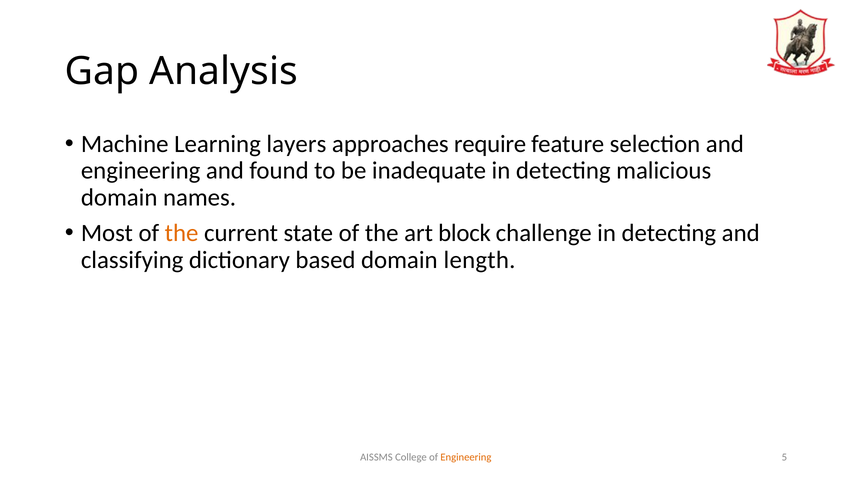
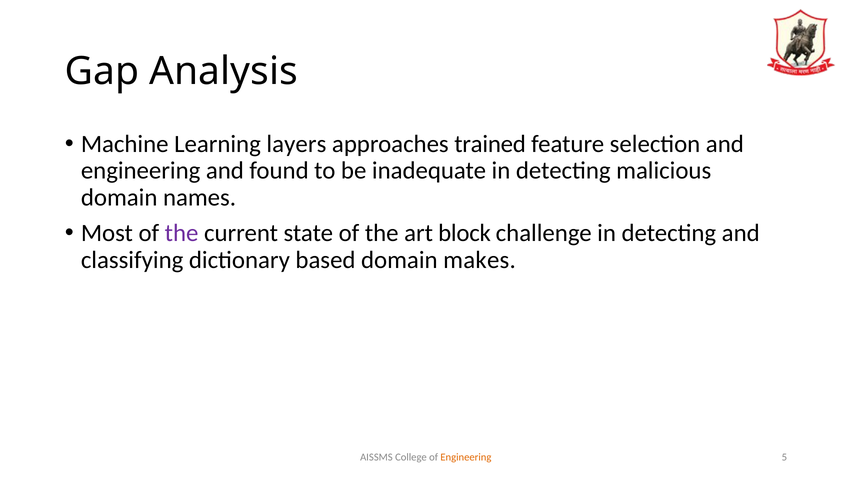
require: require -> trained
the at (182, 233) colour: orange -> purple
length: length -> makes
